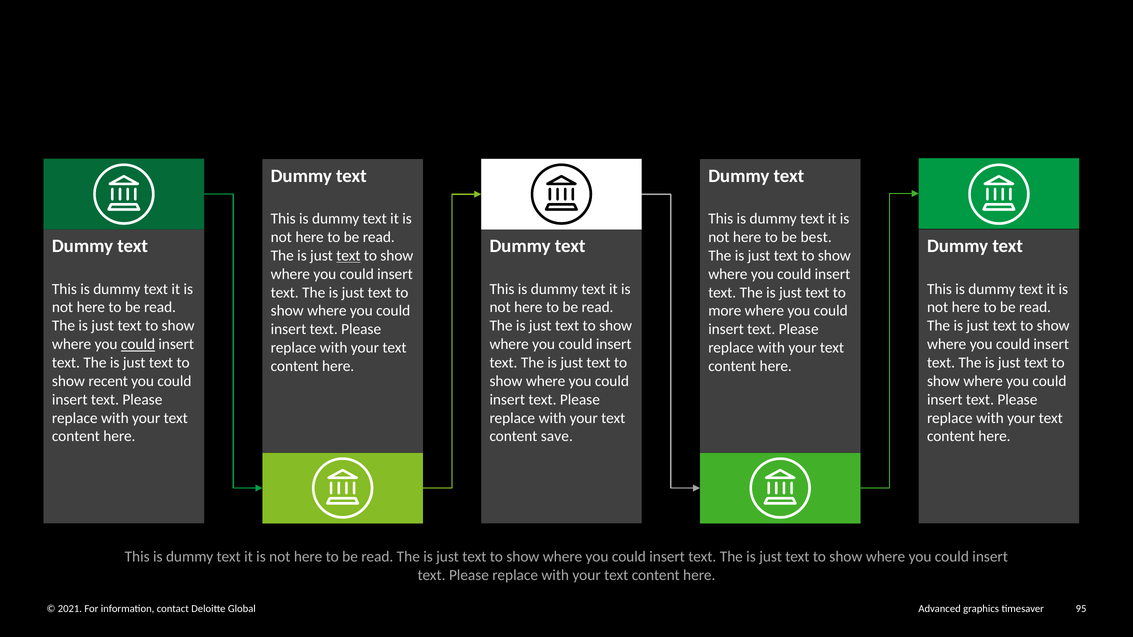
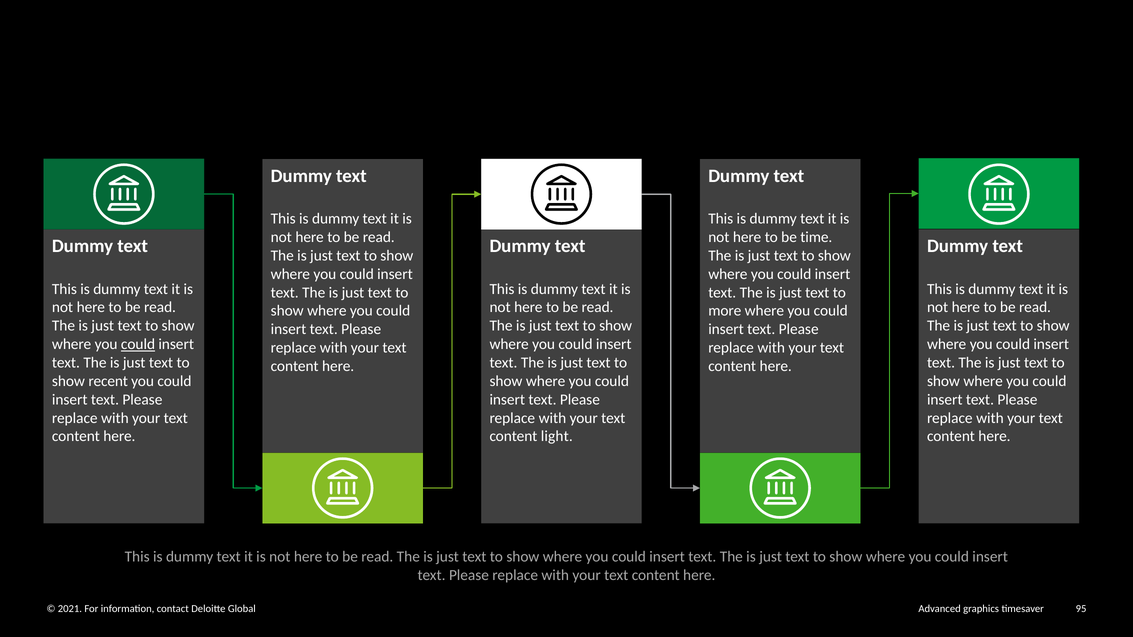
best: best -> time
text at (348, 256) underline: present -> none
save: save -> light
